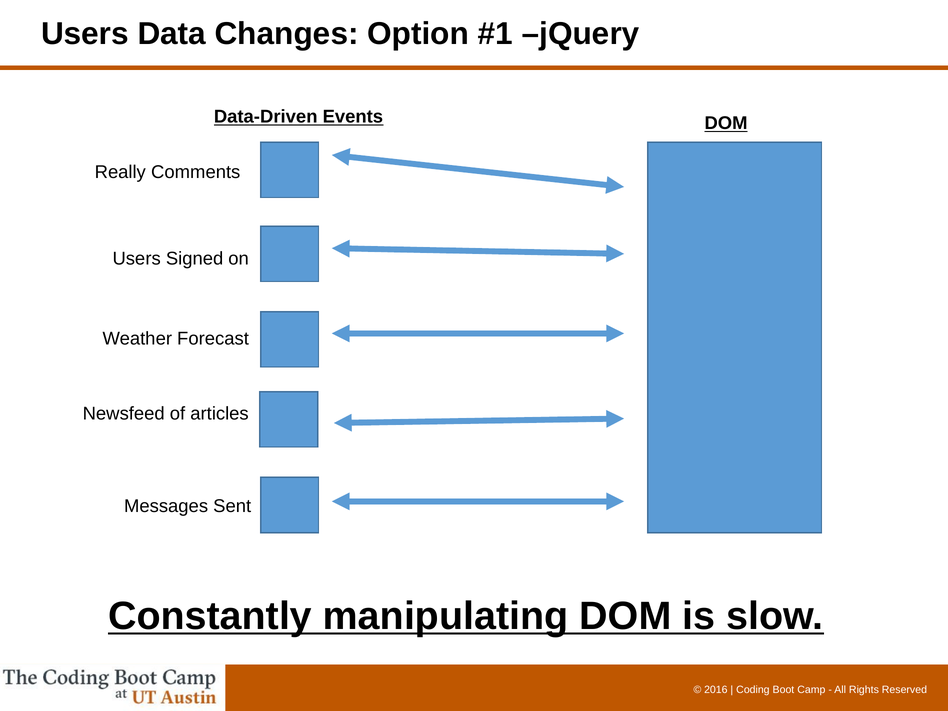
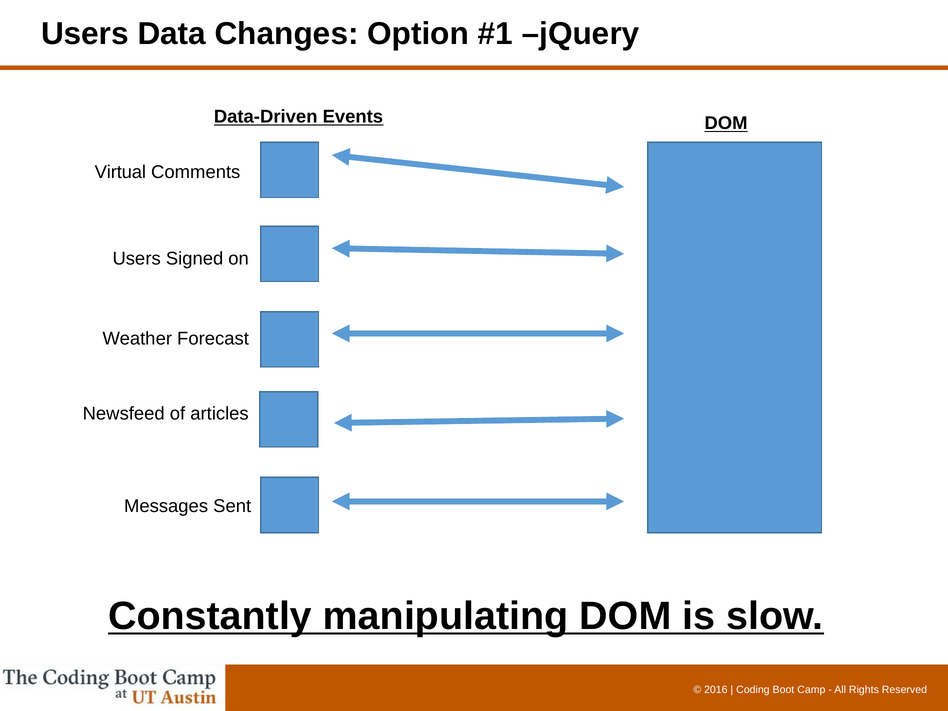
Really: Really -> Virtual
